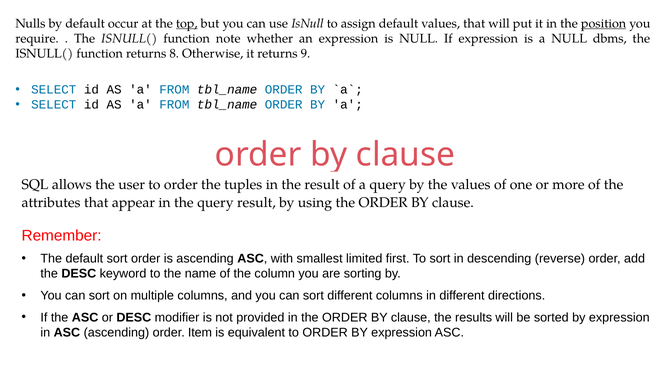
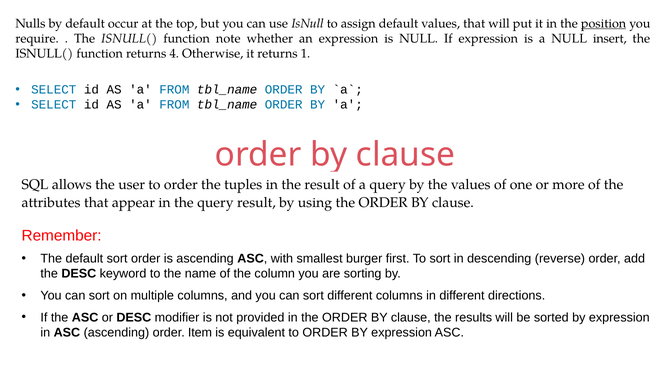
top underline: present -> none
dbms: dbms -> insert
8: 8 -> 4
9: 9 -> 1
limited: limited -> burger
